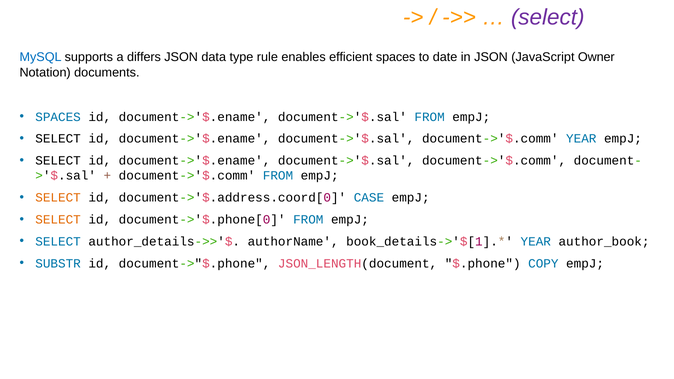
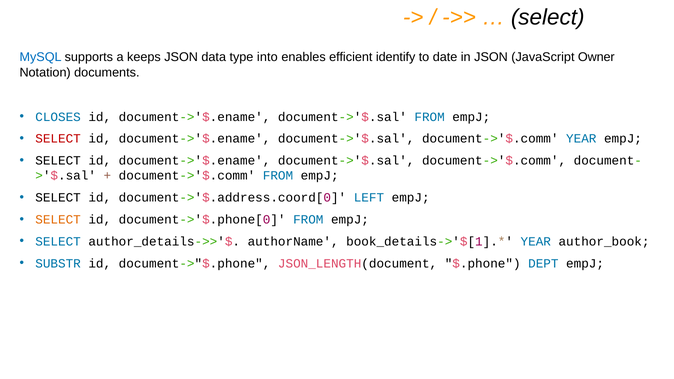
select at (548, 18) colour: purple -> black
differs: differs -> keeps
rule: rule -> into
efficient spaces: spaces -> identify
SPACES at (58, 117): SPACES -> CLOSES
SELECT at (58, 139) colour: black -> red
SELECT at (58, 198) colour: orange -> black
CASE: CASE -> LEFT
COPY: COPY -> DEPT
